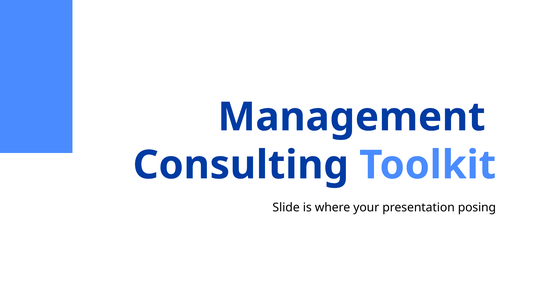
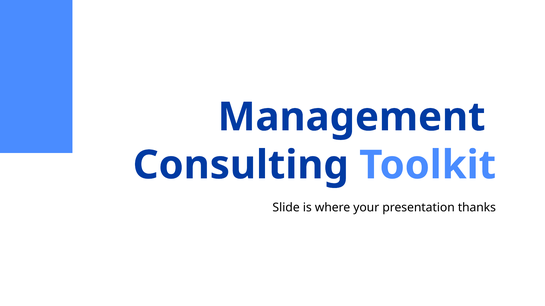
posing: posing -> thanks
